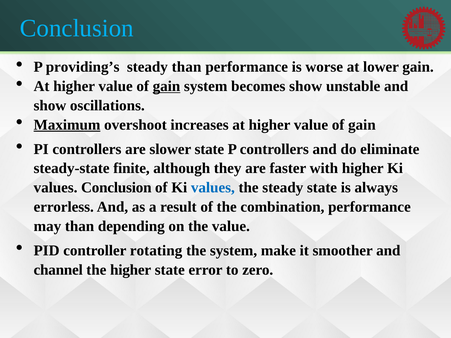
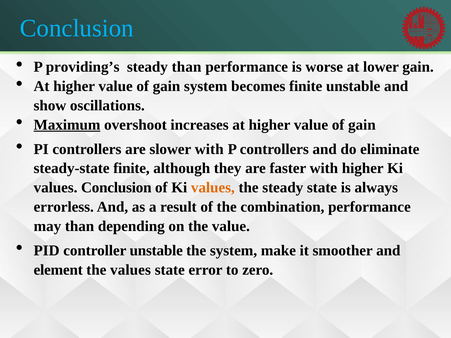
gain at (166, 86) underline: present -> none
becomes show: show -> finite
slower state: state -> with
values at (213, 188) colour: blue -> orange
controller rotating: rotating -> unstable
channel: channel -> element
the higher: higher -> values
